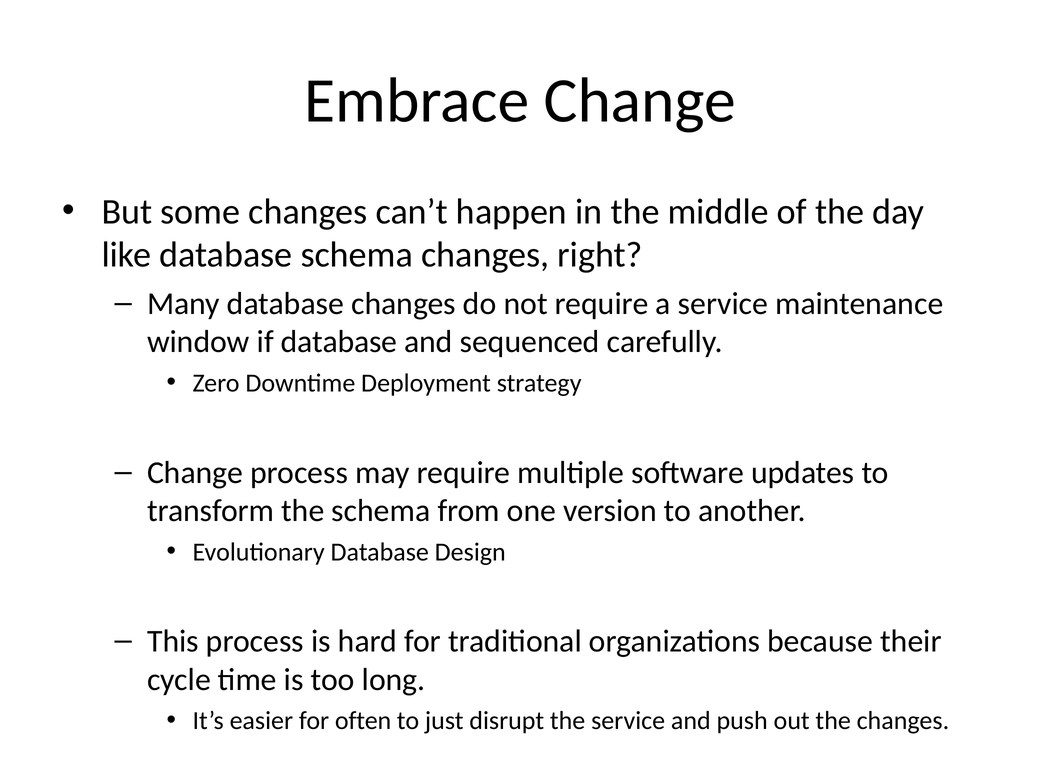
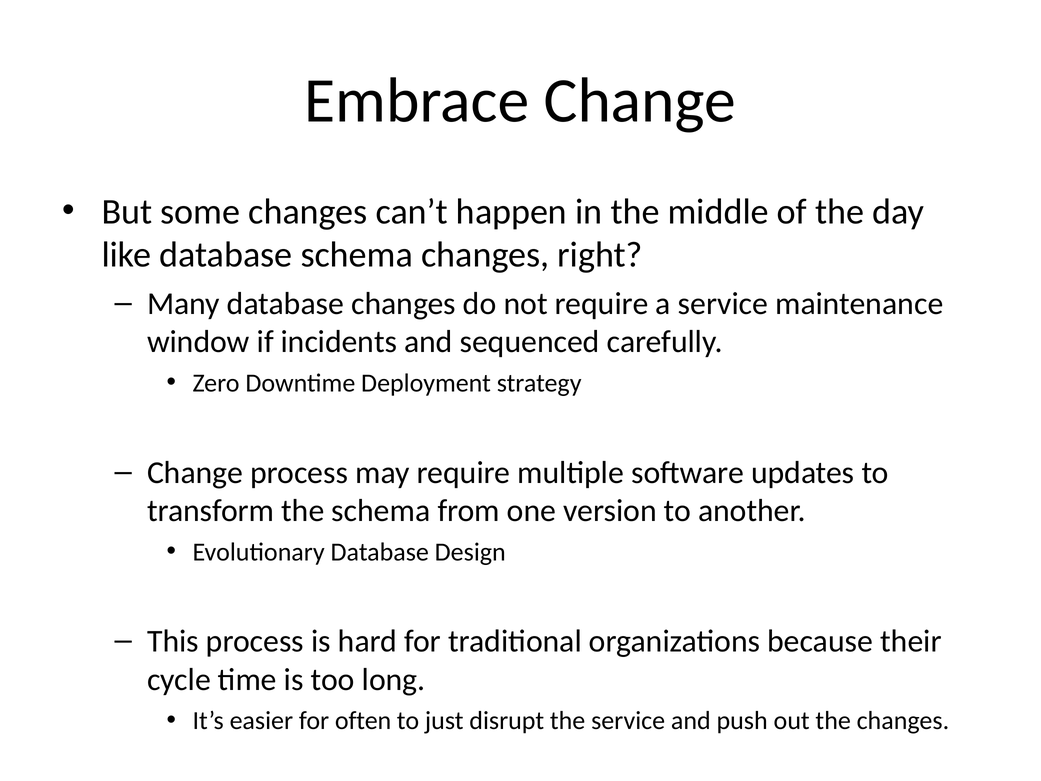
if database: database -> incidents
